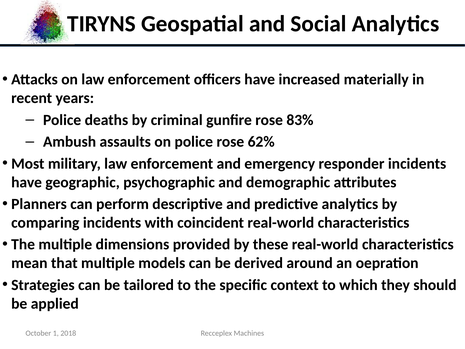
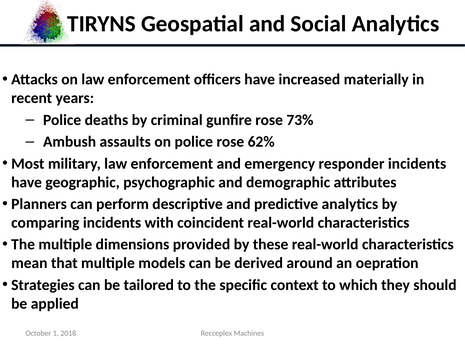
83%: 83% -> 73%
